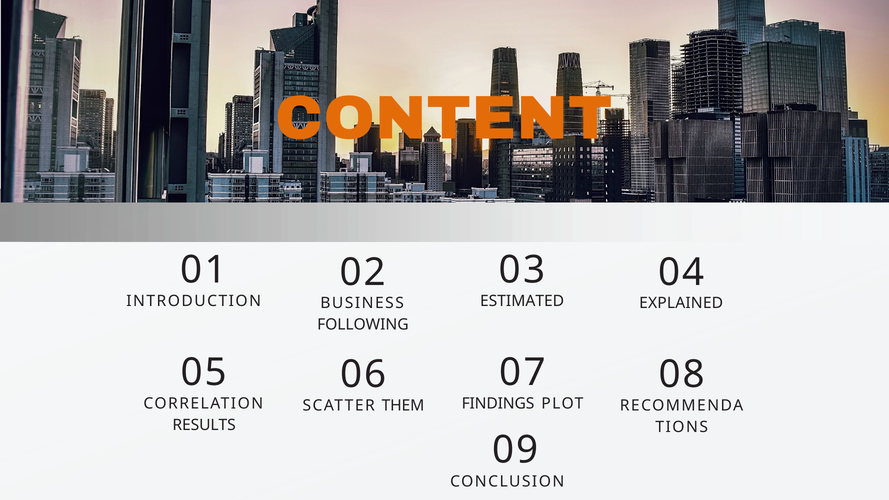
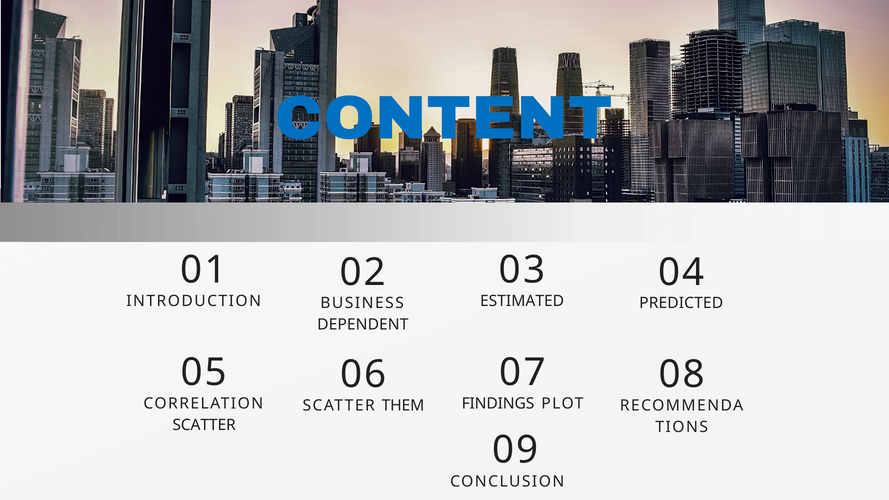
CONTENT colour: orange -> blue
EXPLAINED: EXPLAINED -> PREDICTED
FOLLOWING: FOLLOWING -> DEPENDENT
RESULTS at (204, 425): RESULTS -> SCATTER
